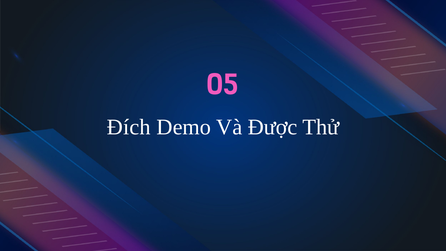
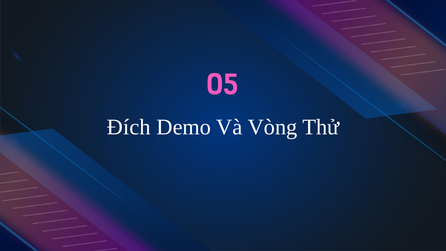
Được: Được -> Vòng
